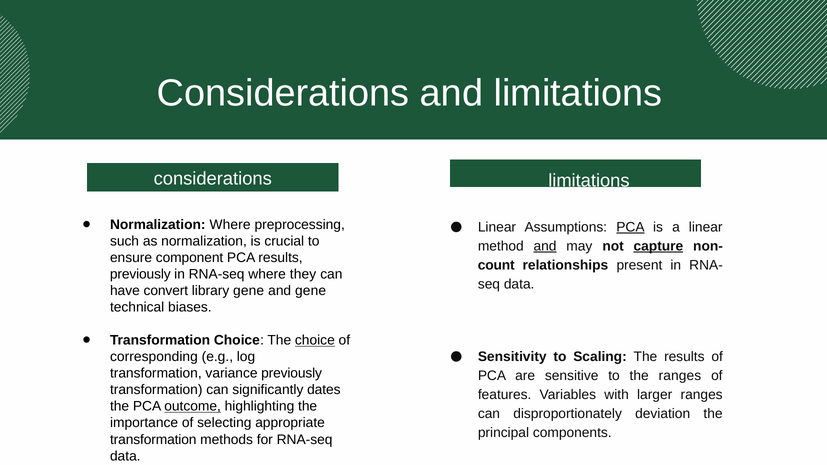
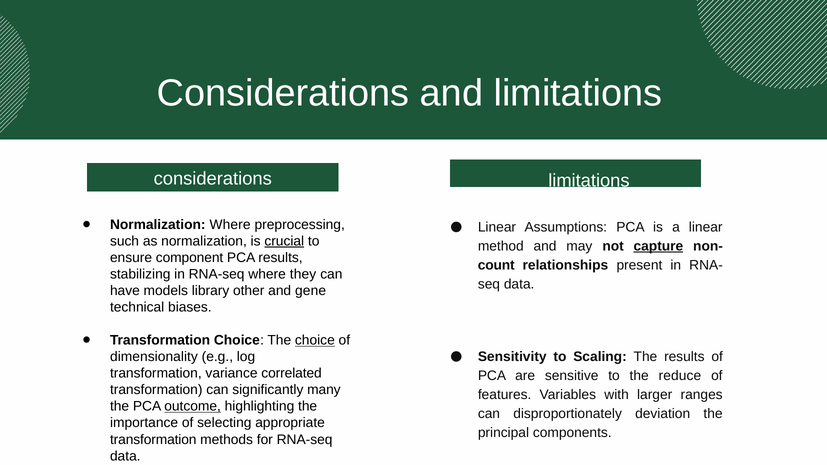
PCA at (630, 227) underline: present -> none
crucial underline: none -> present
and at (545, 246) underline: present -> none
previously at (140, 274): previously -> stabilizing
convert: convert -> models
library gene: gene -> other
corresponding: corresponding -> dimensionality
variance previously: previously -> correlated
the ranges: ranges -> reduce
dates: dates -> many
